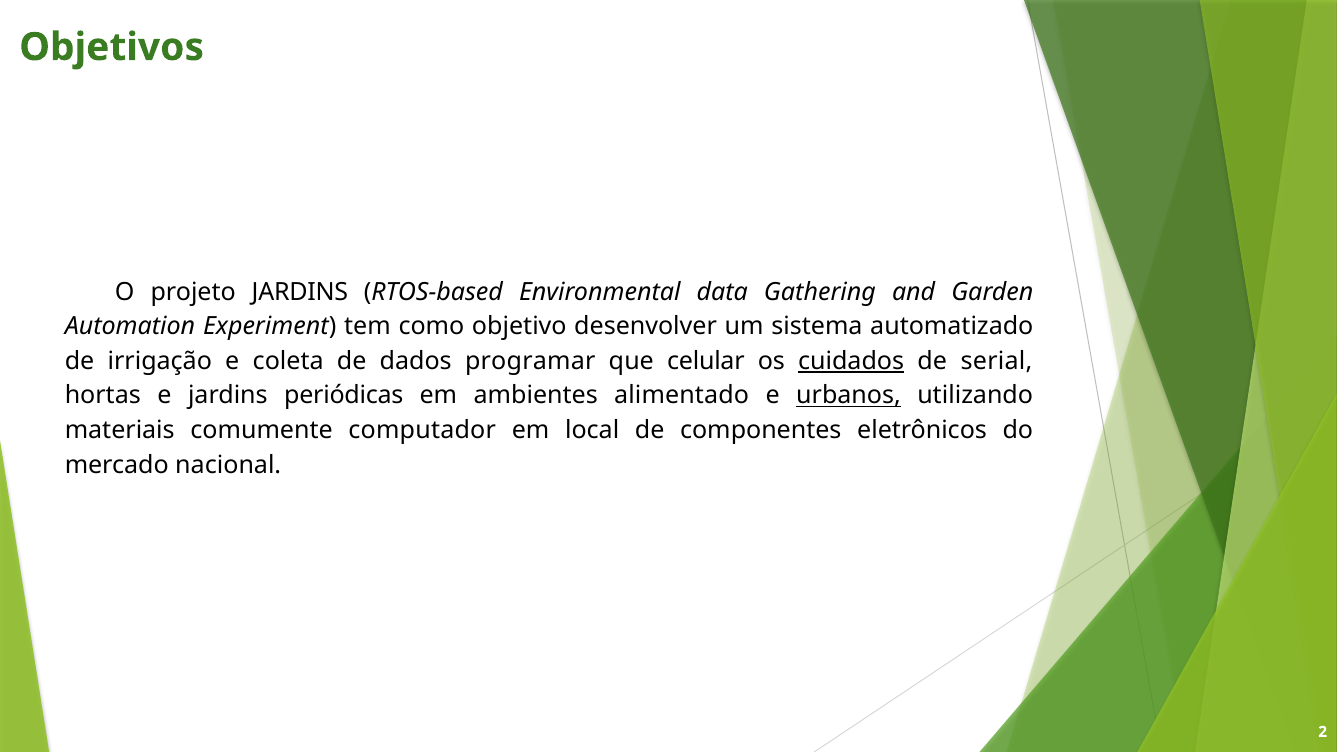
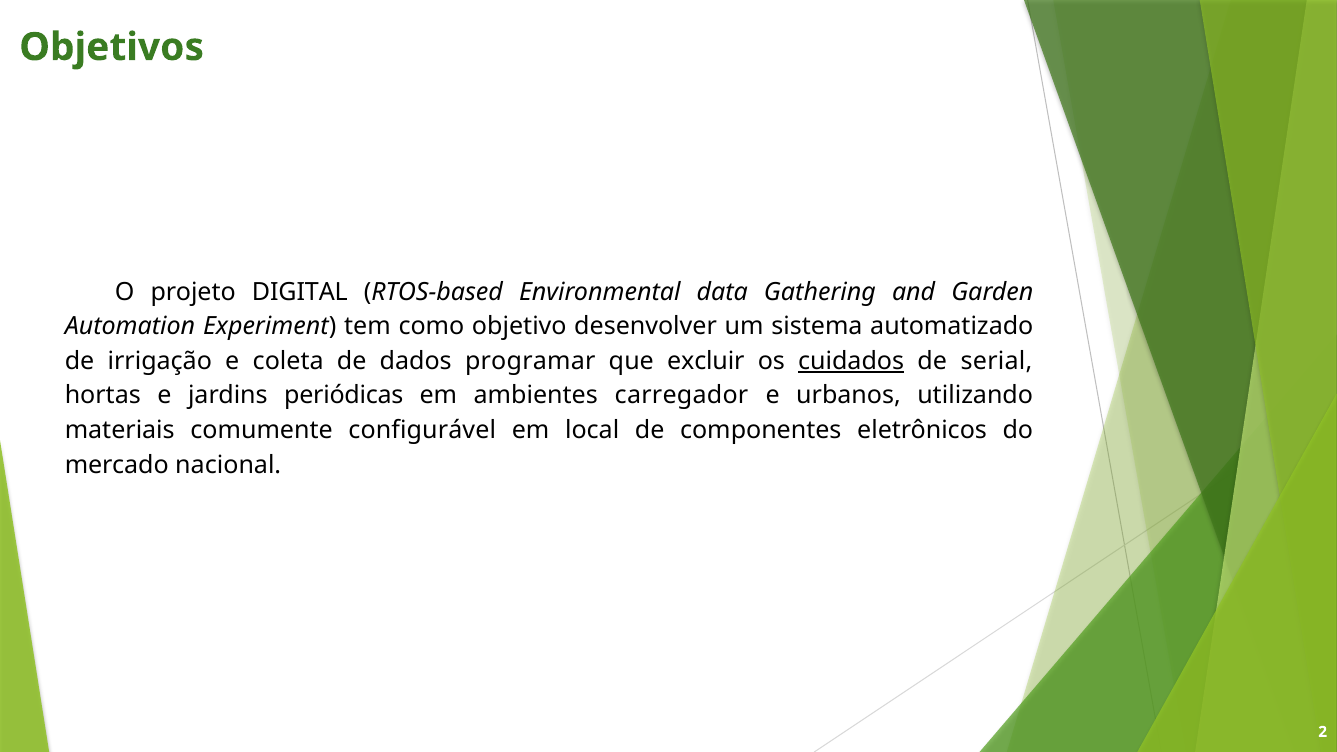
projeto JARDINS: JARDINS -> DIGITAL
celular: celular -> excluir
alimentado: alimentado -> carregador
urbanos underline: present -> none
computador: computador -> configurável
